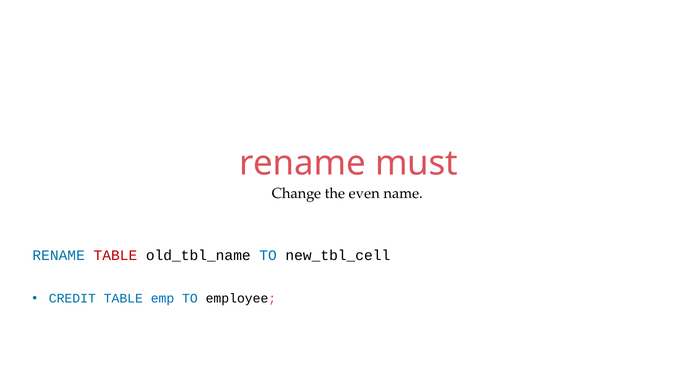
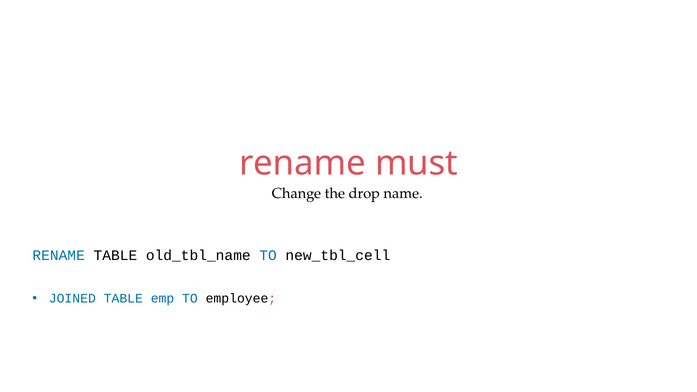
even: even -> drop
TABLE at (115, 256) colour: red -> black
CREDIT: CREDIT -> JOINED
